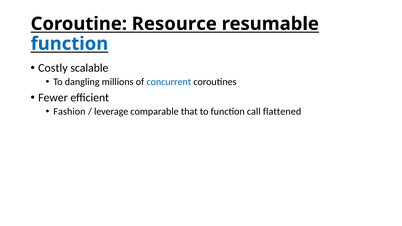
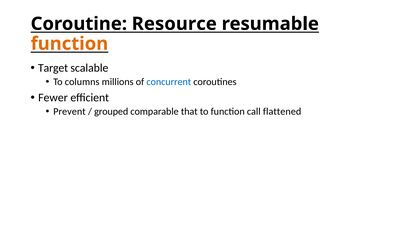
function at (69, 44) colour: blue -> orange
Costly: Costly -> Target
dangling: dangling -> columns
Fashion: Fashion -> Prevent
leverage: leverage -> grouped
